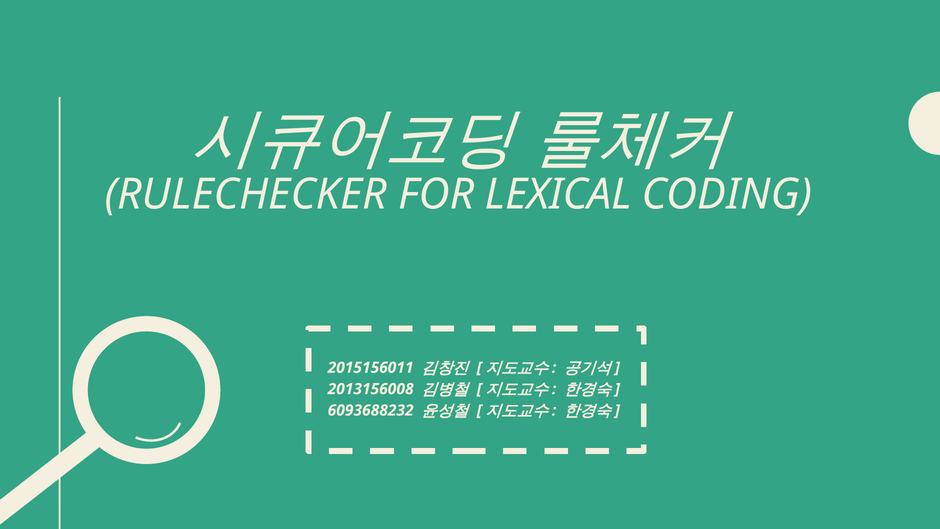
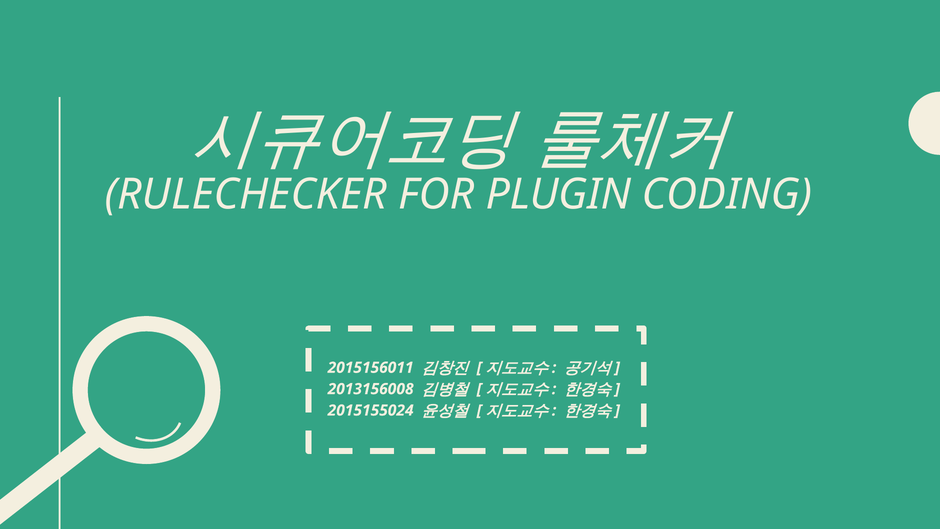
LEXICAL: LEXICAL -> PLUGIN
6093688232: 6093688232 -> 2015155024
